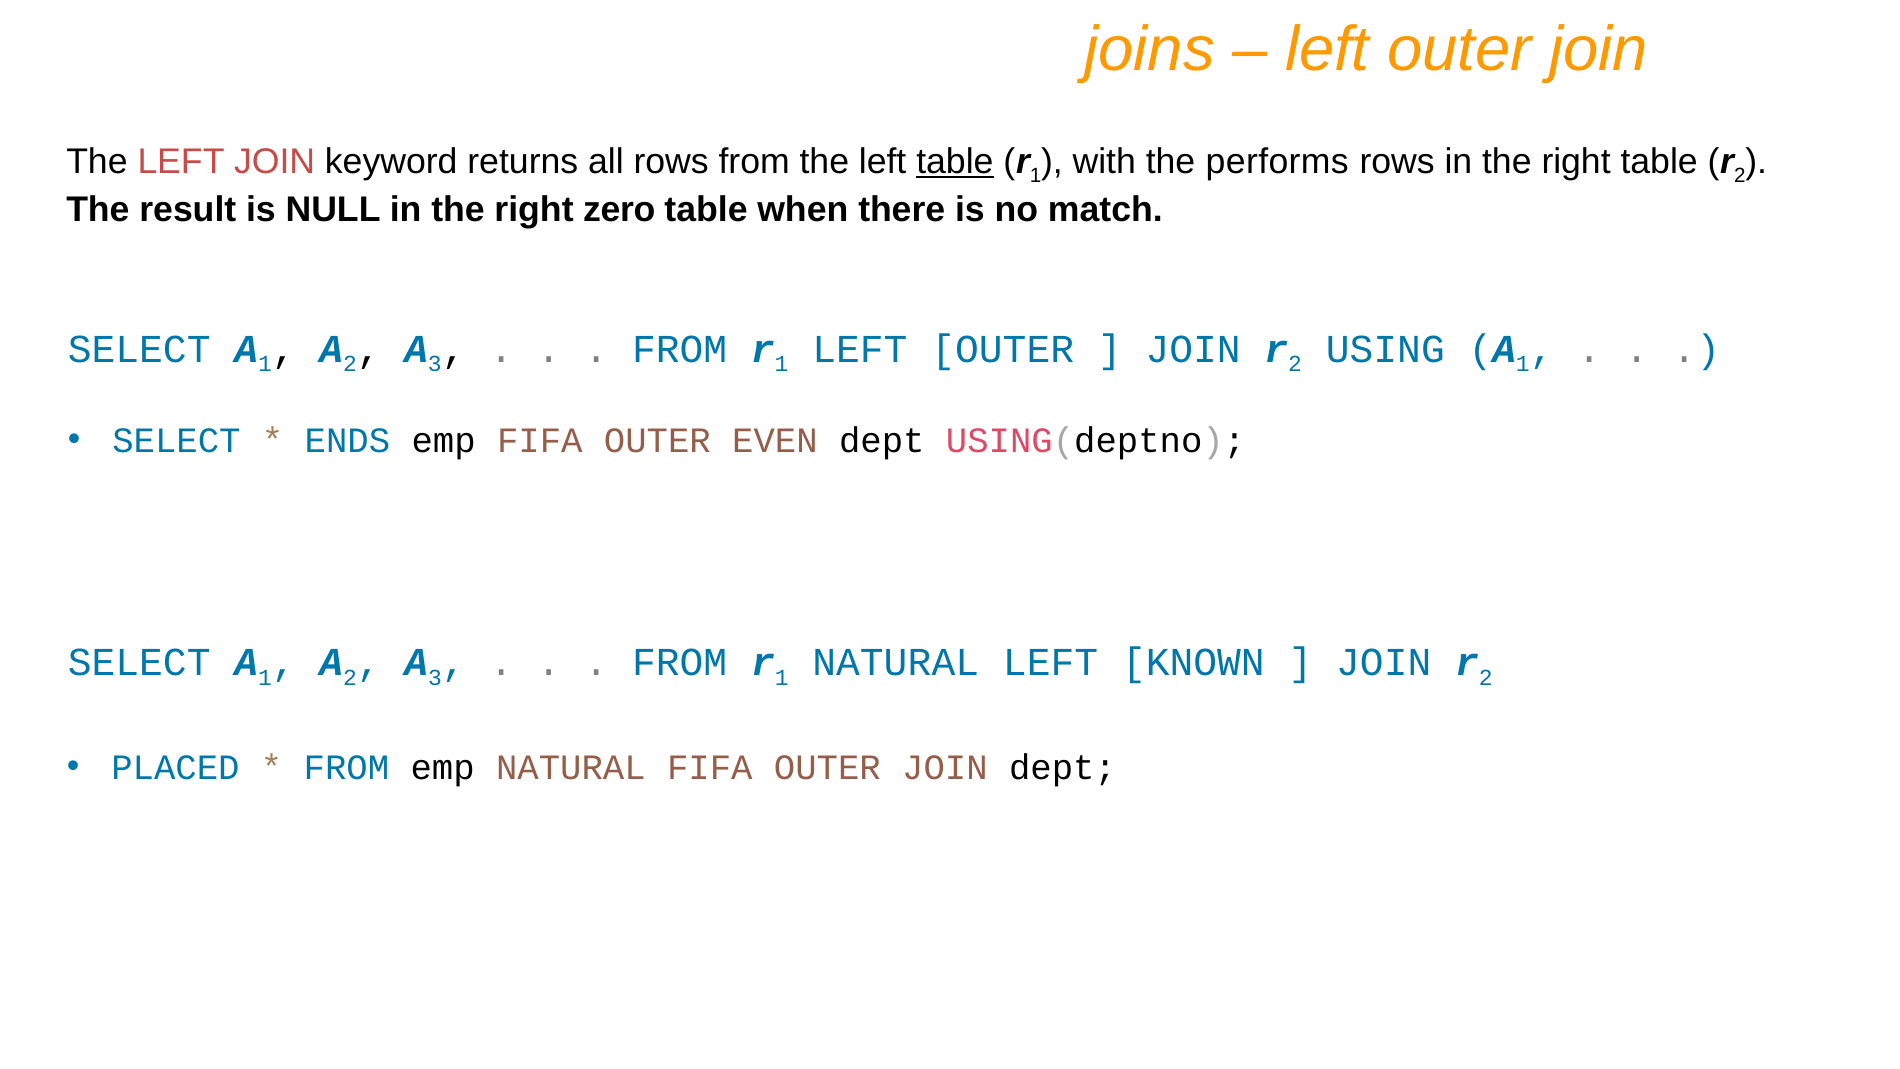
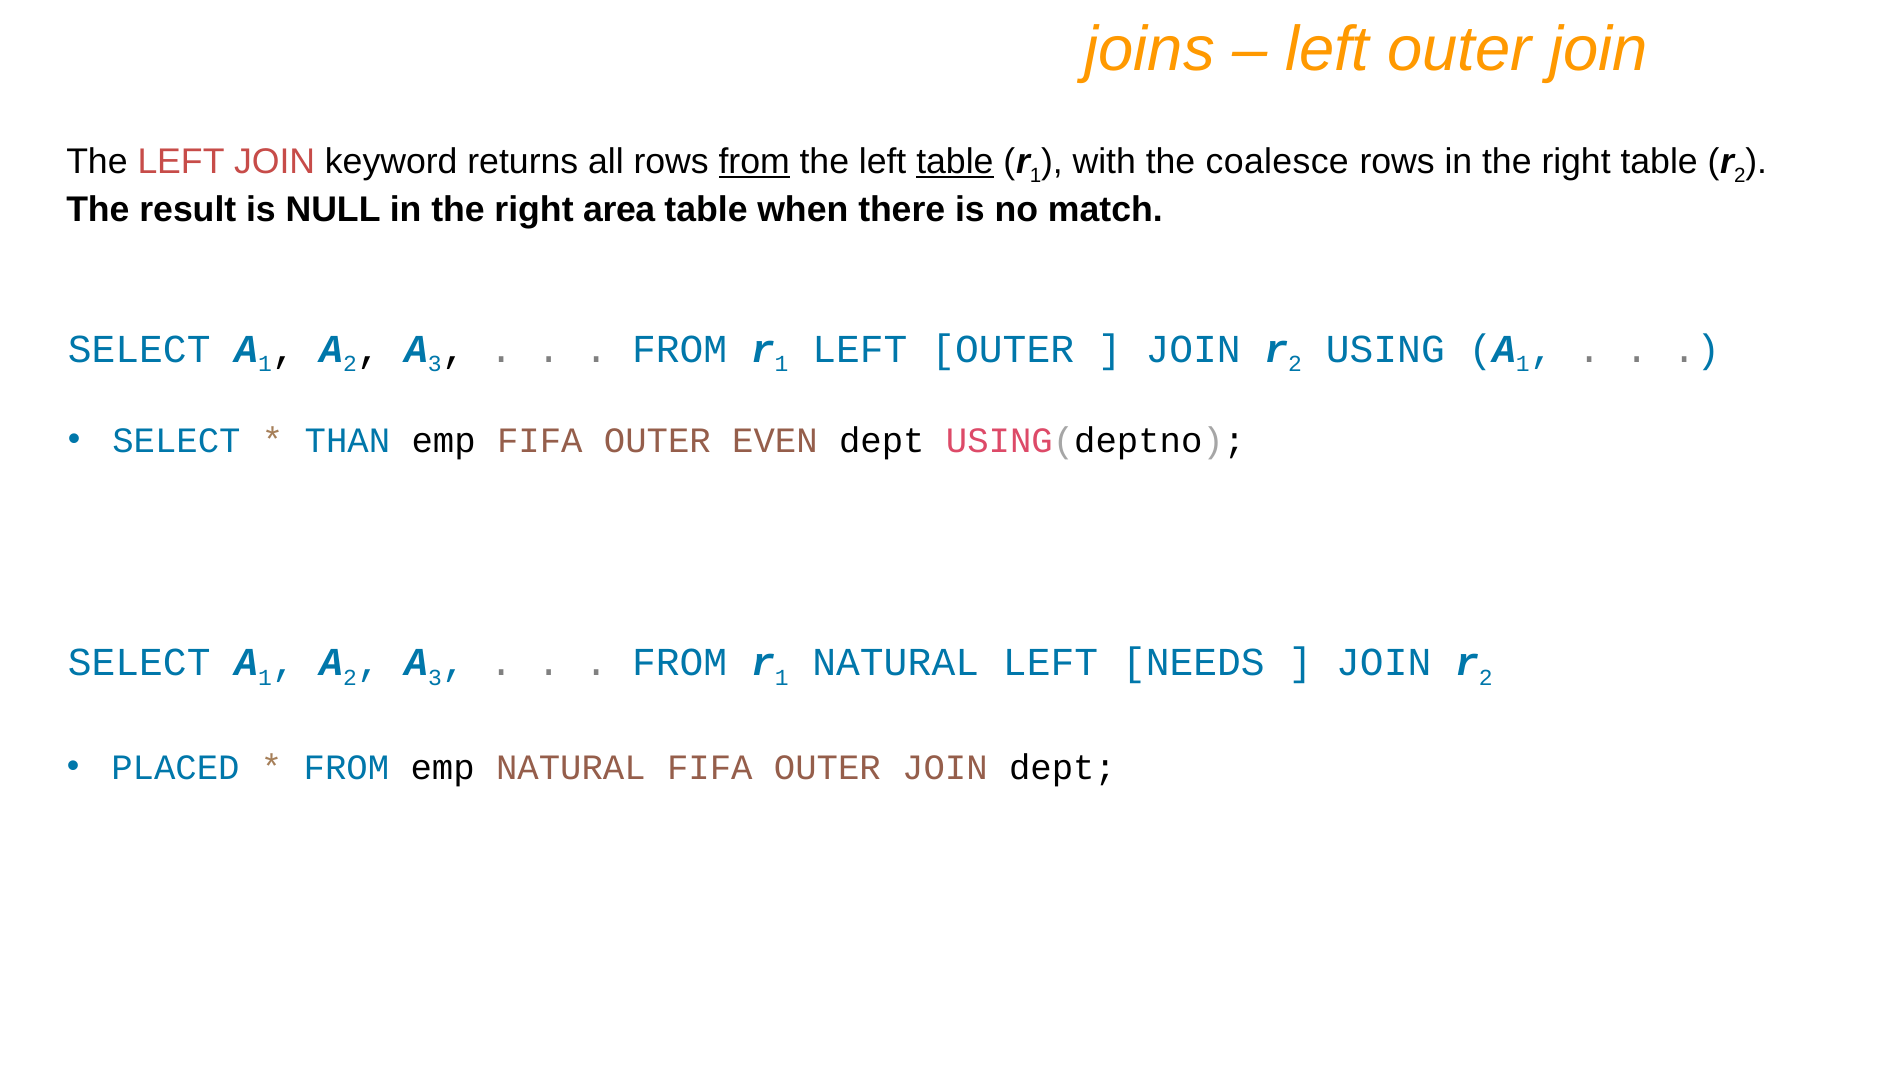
from at (754, 161) underline: none -> present
performs: performs -> coalesce
zero: zero -> area
ENDS: ENDS -> THAN
KNOWN: KNOWN -> NEEDS
